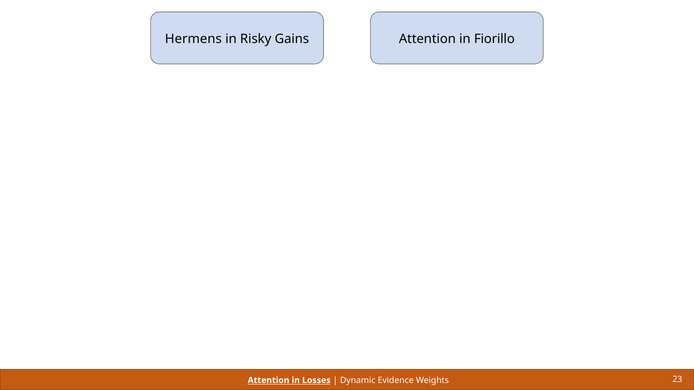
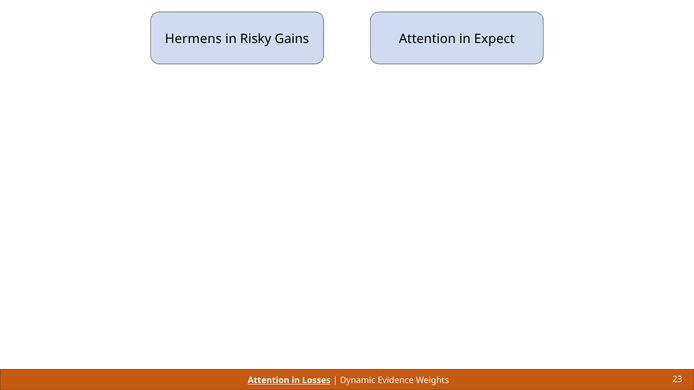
Fiorillo: Fiorillo -> Expect
